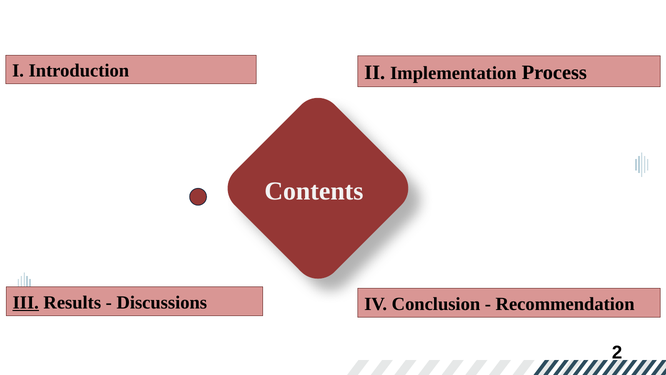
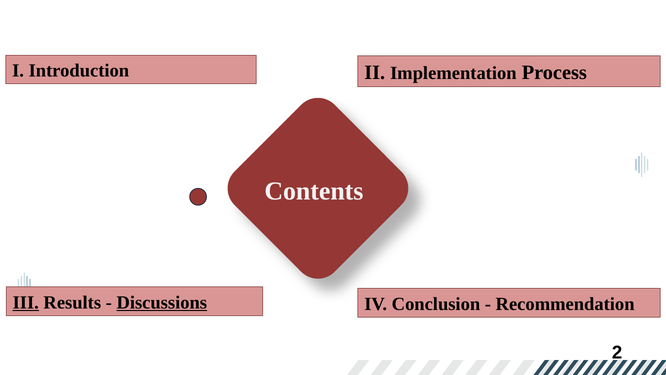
Discussions underline: none -> present
